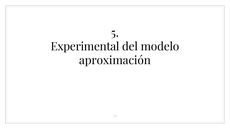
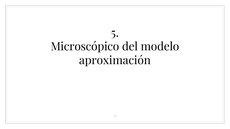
Experimental: Experimental -> Microscópico
